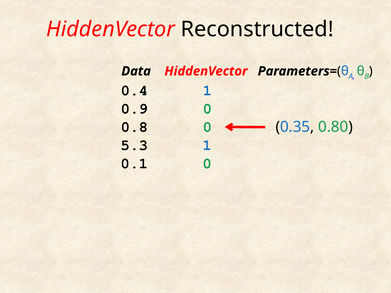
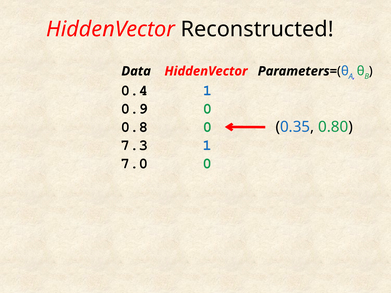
5.3: 5.3 -> 7.3
0.1: 0.1 -> 7.0
